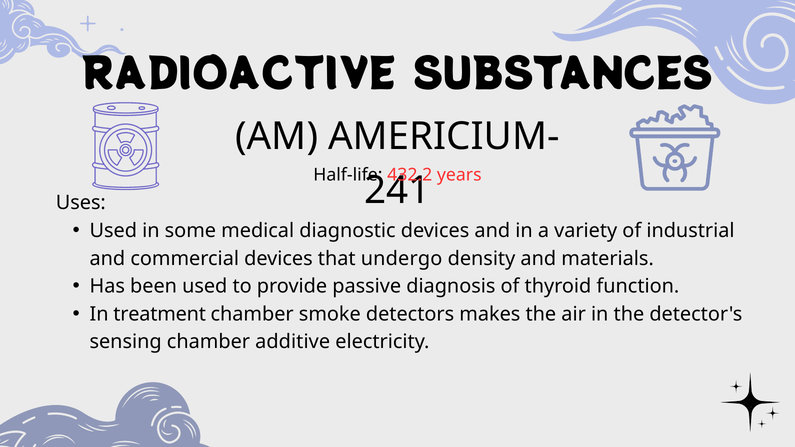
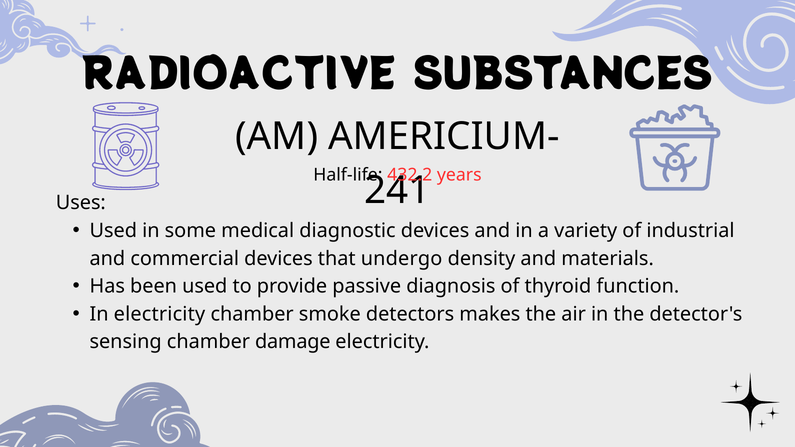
In treatment: treatment -> electricity
additive: additive -> damage
